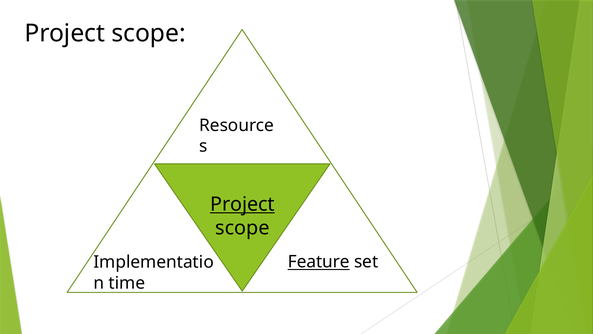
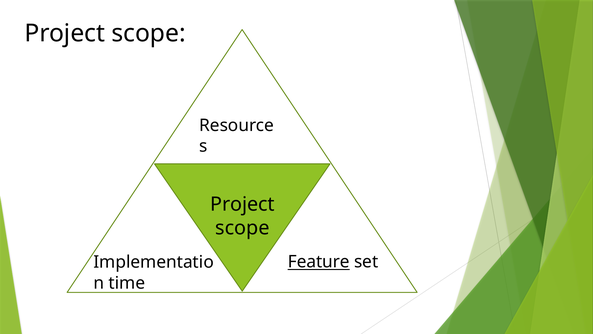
Project at (242, 204) underline: present -> none
